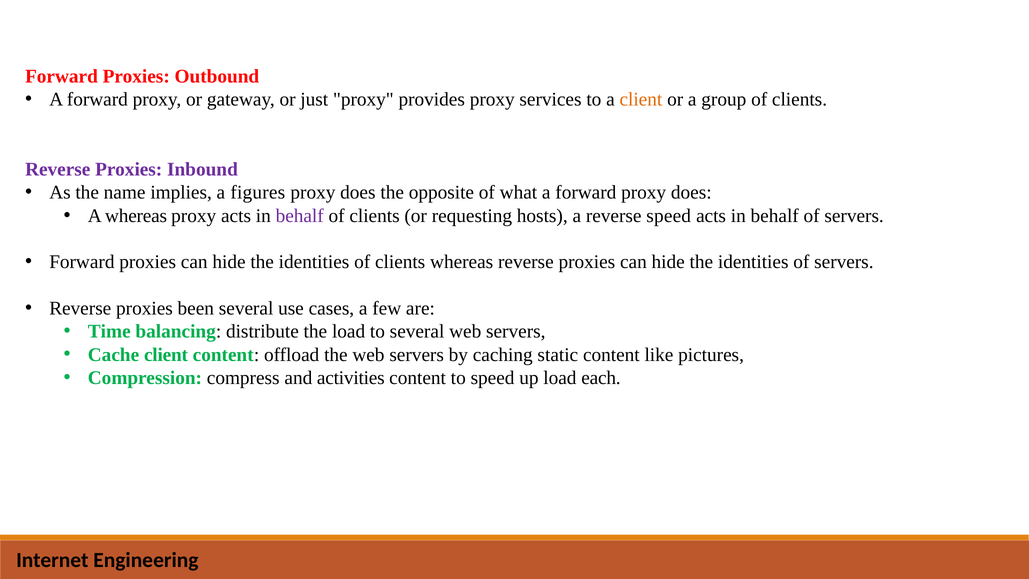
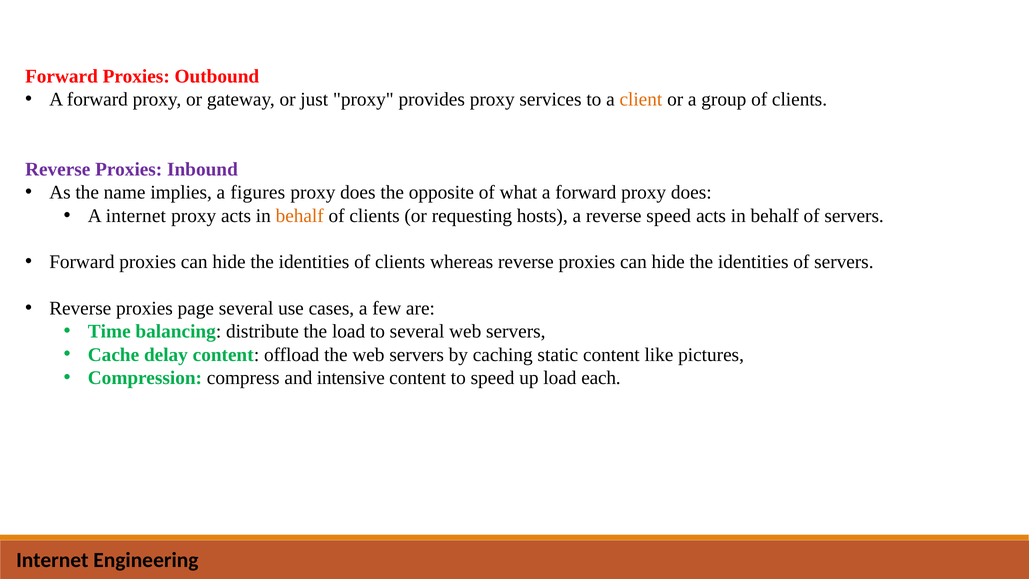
A whereas: whereas -> internet
behalf at (300, 216) colour: purple -> orange
been: been -> page
Cache client: client -> delay
activities: activities -> intensive
